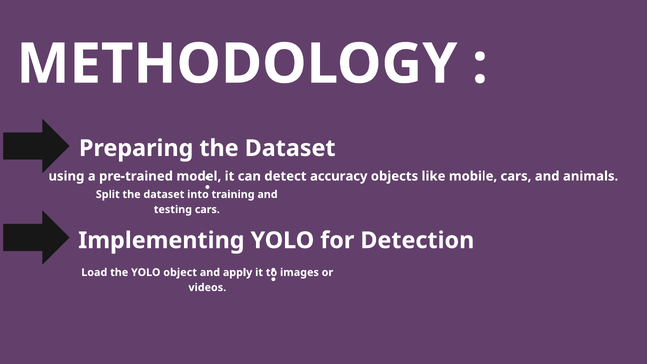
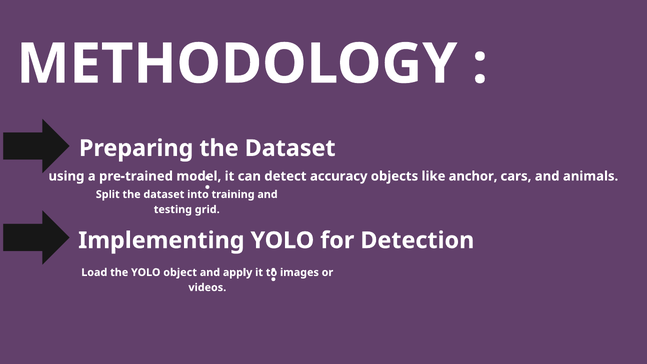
mobile: mobile -> anchor
testing cars: cars -> grid
